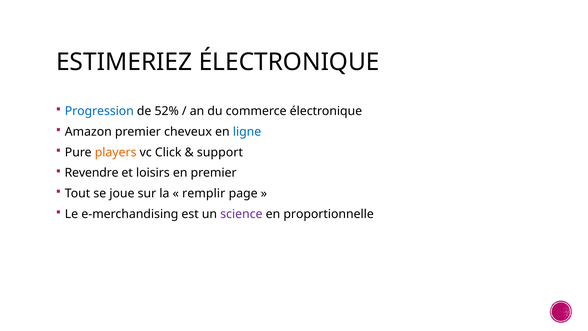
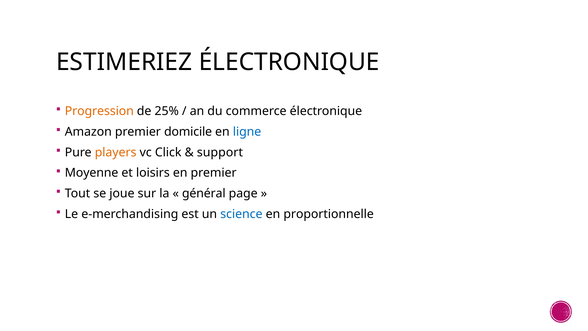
Progression colour: blue -> orange
52%: 52% -> 25%
cheveux: cheveux -> domicile
Revendre: Revendre -> Moyenne
remplir: remplir -> général
science colour: purple -> blue
